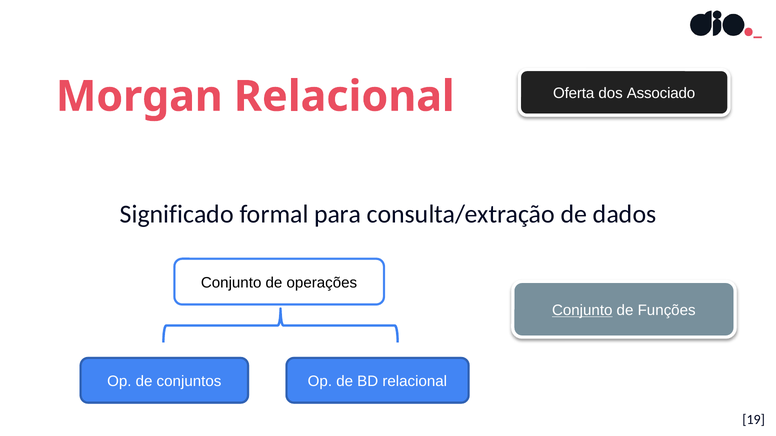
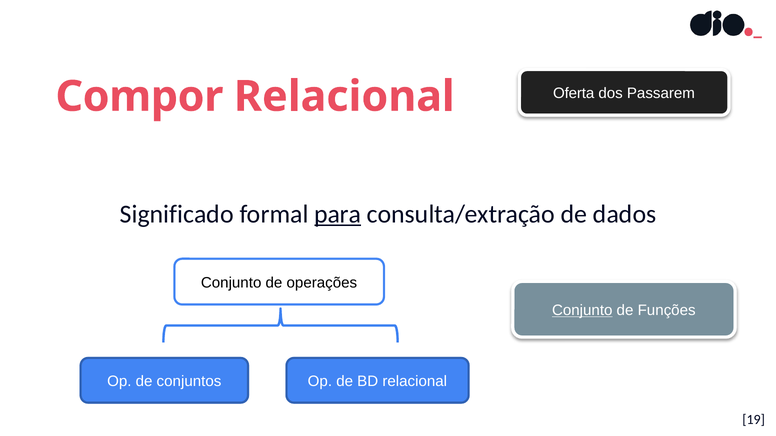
Associado: Associado -> Passarem
Morgan: Morgan -> Compor
para underline: none -> present
